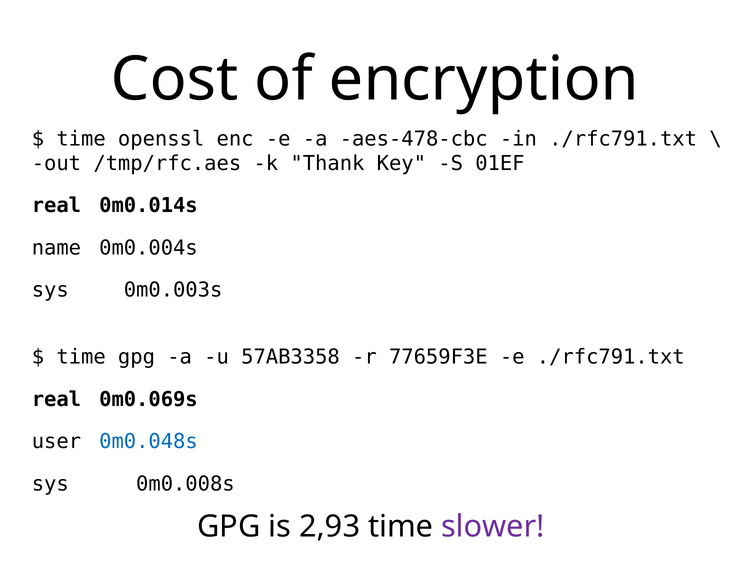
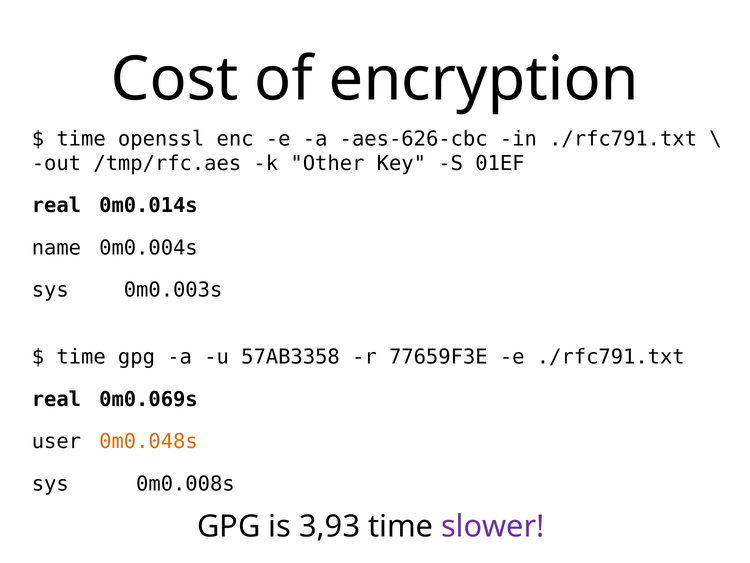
aes-478-cbc: aes-478-cbc -> aes-626-cbc
Thank: Thank -> Other
0m0.048s colour: blue -> orange
2,93: 2,93 -> 3,93
